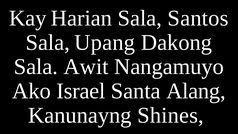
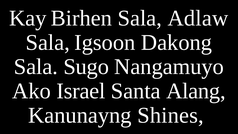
Harian: Harian -> Birhen
Santos: Santos -> Adlaw
Upang: Upang -> Igsoon
Awit: Awit -> Sugo
